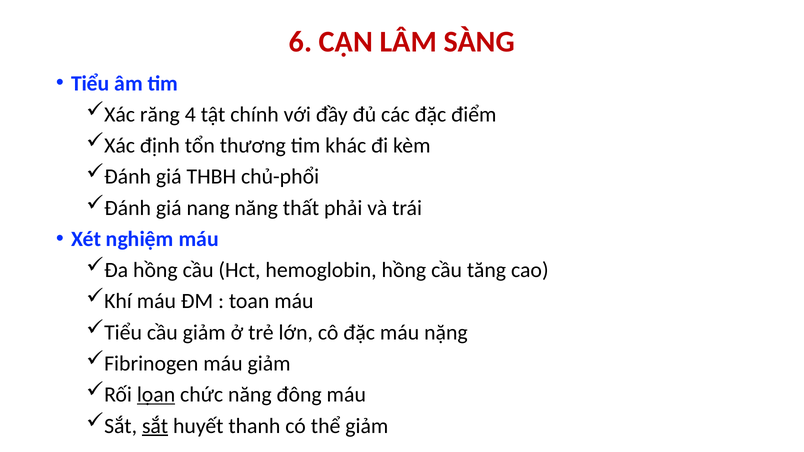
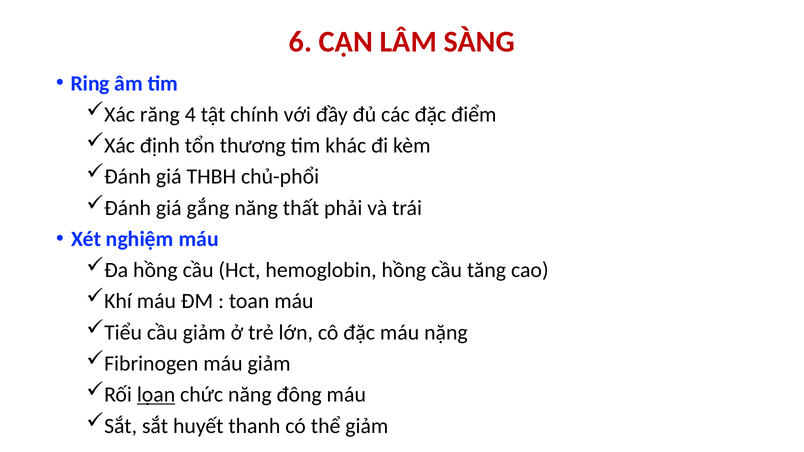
Tiểu at (90, 83): Tiểu -> Ring
nang: nang -> gắng
sắt at (155, 426) underline: present -> none
